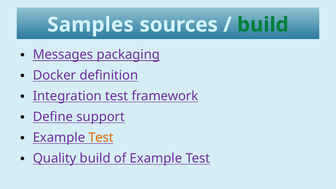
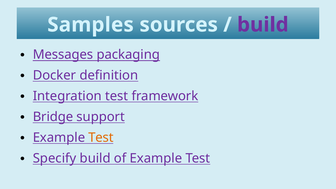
build at (263, 25) colour: green -> purple
Define: Define -> Bridge
Quality: Quality -> Specify
